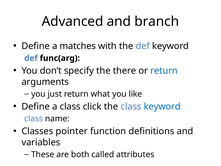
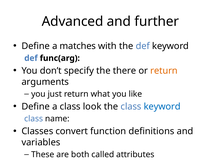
branch: branch -> further
return at (164, 71) colour: blue -> orange
click: click -> look
pointer: pointer -> convert
